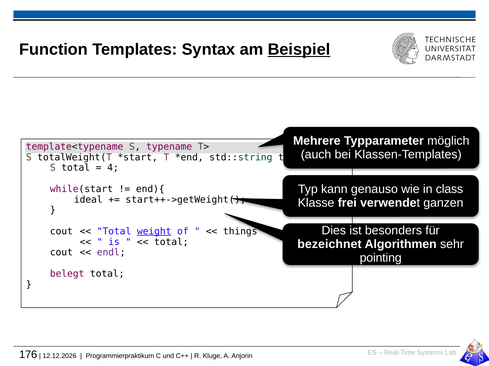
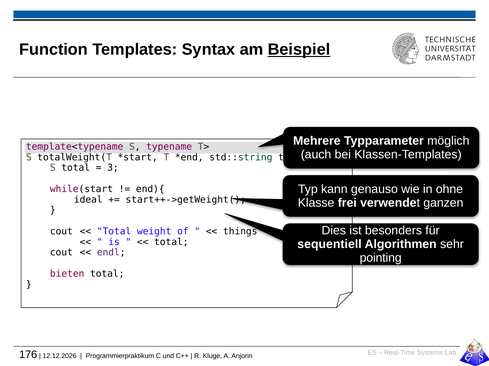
4: 4 -> 3
class: class -> ohne
weight underline: present -> none
bezeichnet: bezeichnet -> sequentiell
belegt: belegt -> bieten
